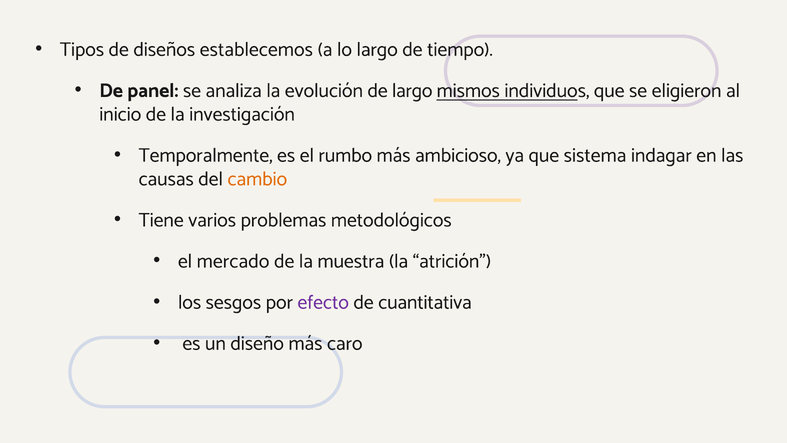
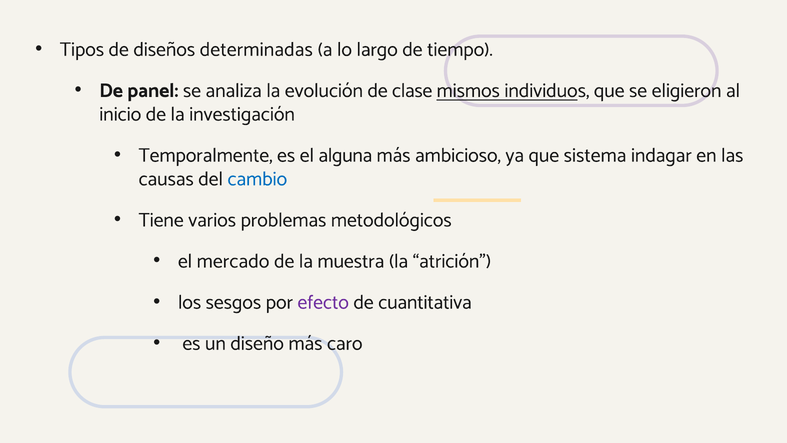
establecemos: establecemos -> determinadas
de largo: largo -> clase
rumbo: rumbo -> alguna
cambio colour: orange -> blue
